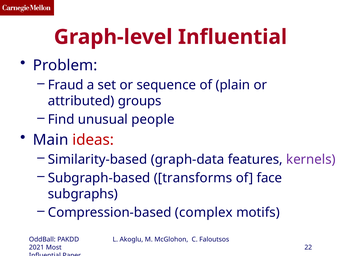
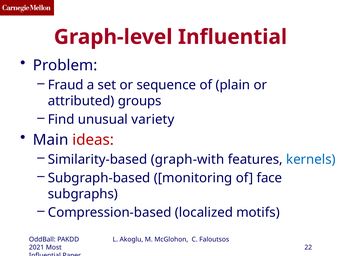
people: people -> variety
graph-data: graph-data -> graph-with
kernels colour: purple -> blue
transforms: transforms -> monitoring
complex: complex -> localized
